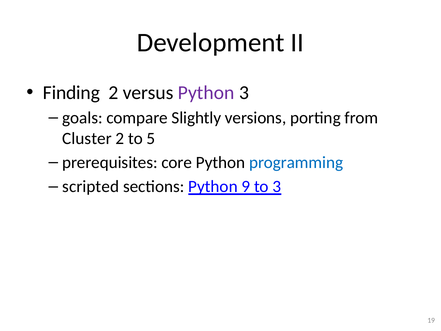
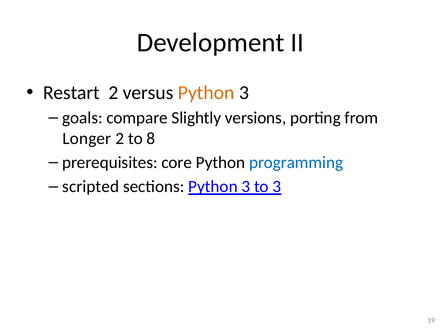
Finding: Finding -> Restart
Python at (206, 93) colour: purple -> orange
Cluster: Cluster -> Longer
5: 5 -> 8
sections Python 9: 9 -> 3
